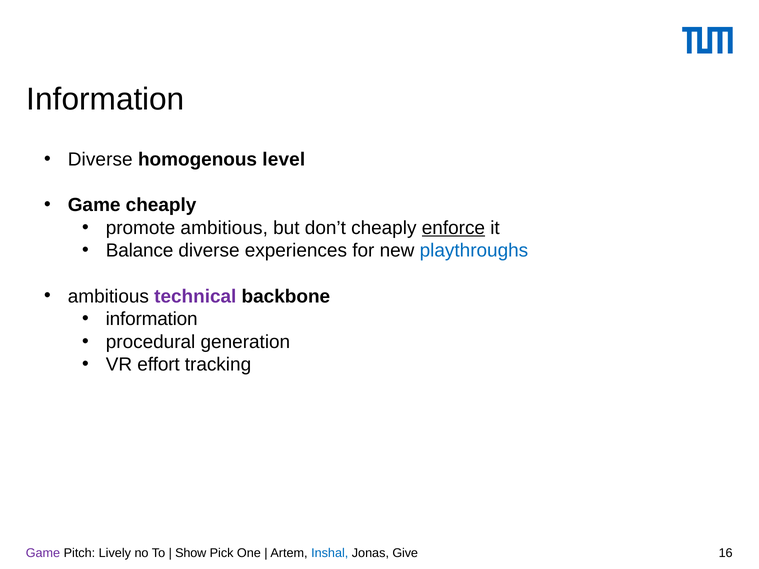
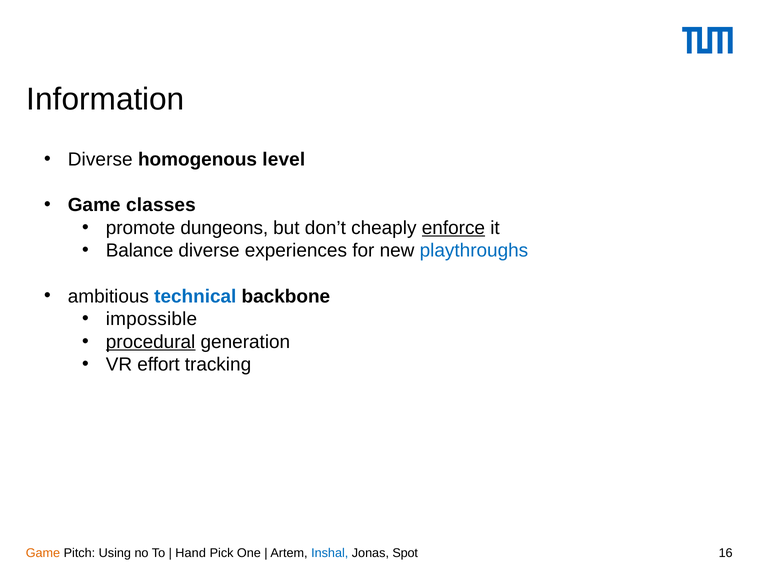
Game cheaply: cheaply -> classes
promote ambitious: ambitious -> dungeons
technical colour: purple -> blue
information at (152, 319): information -> impossible
procedural underline: none -> present
Game at (43, 553) colour: purple -> orange
Lively: Lively -> Using
Show: Show -> Hand
Give: Give -> Spot
